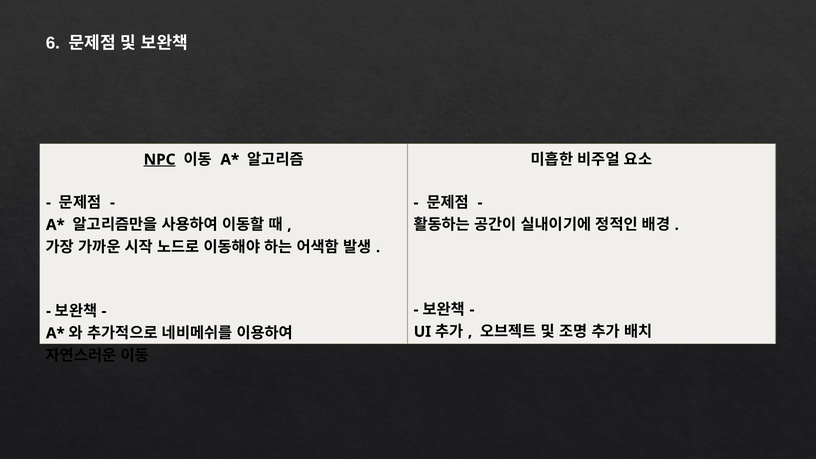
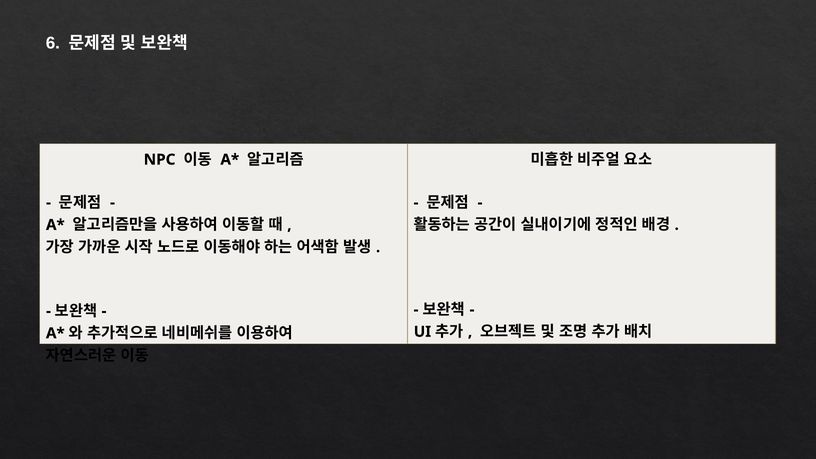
NPC underline: present -> none
